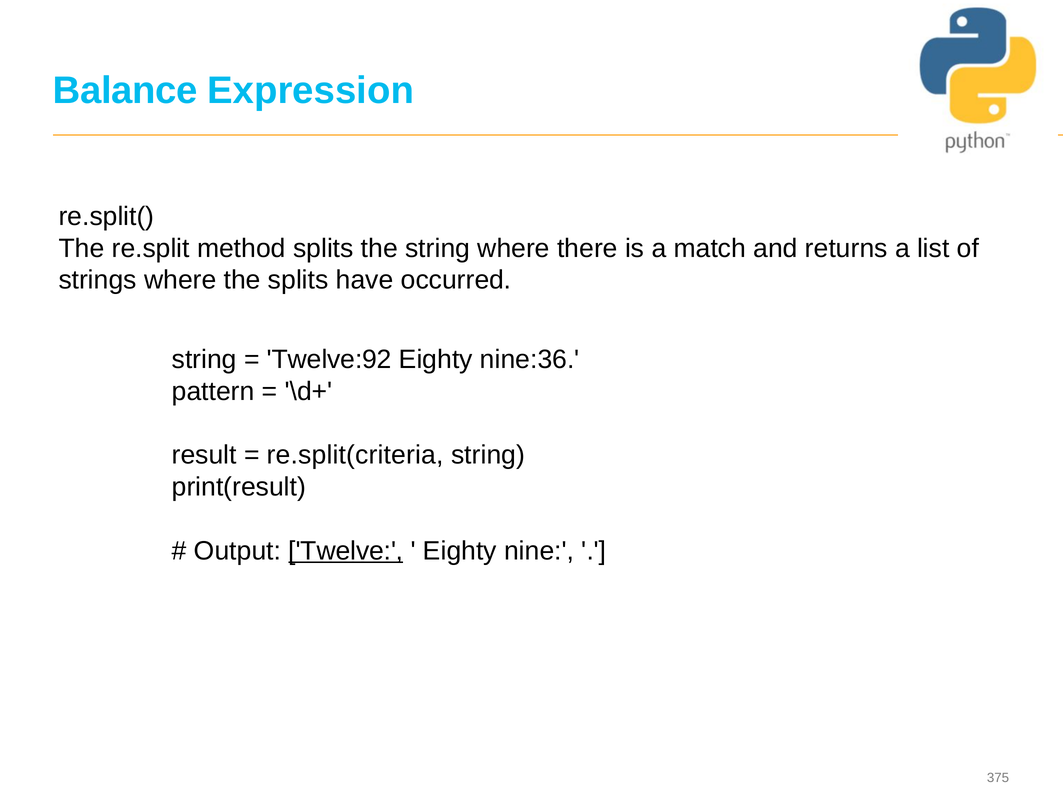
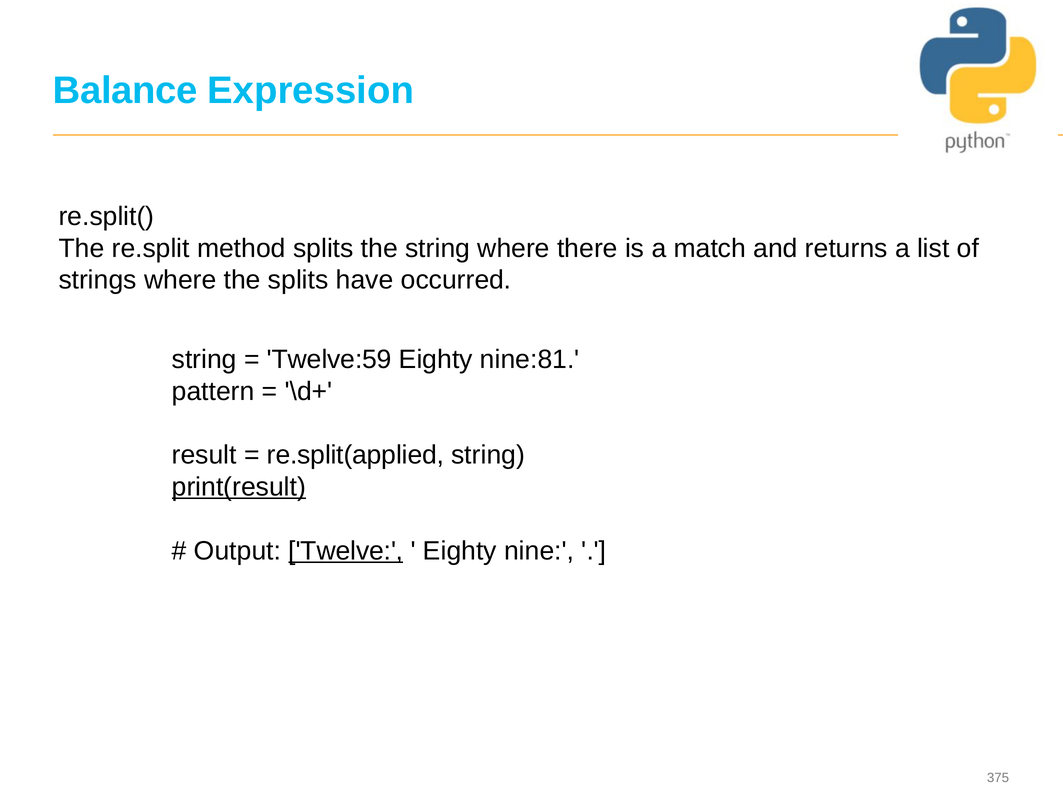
Twelve:92: Twelve:92 -> Twelve:59
nine:36: nine:36 -> nine:81
re.split(criteria: re.split(criteria -> re.split(applied
print(result underline: none -> present
